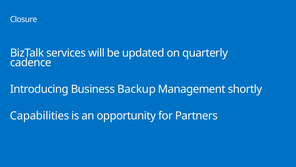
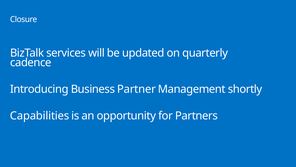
Backup: Backup -> Partner
